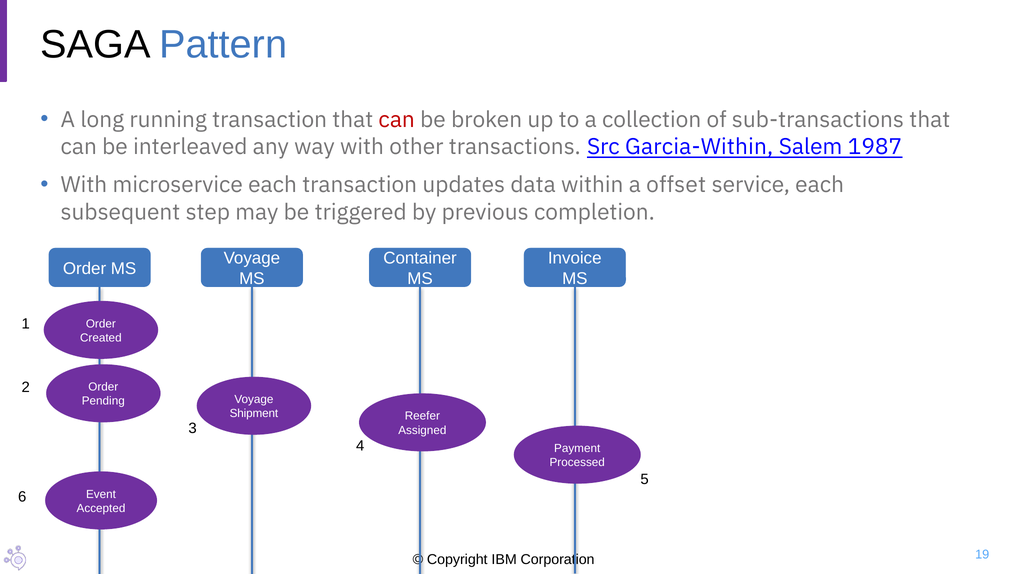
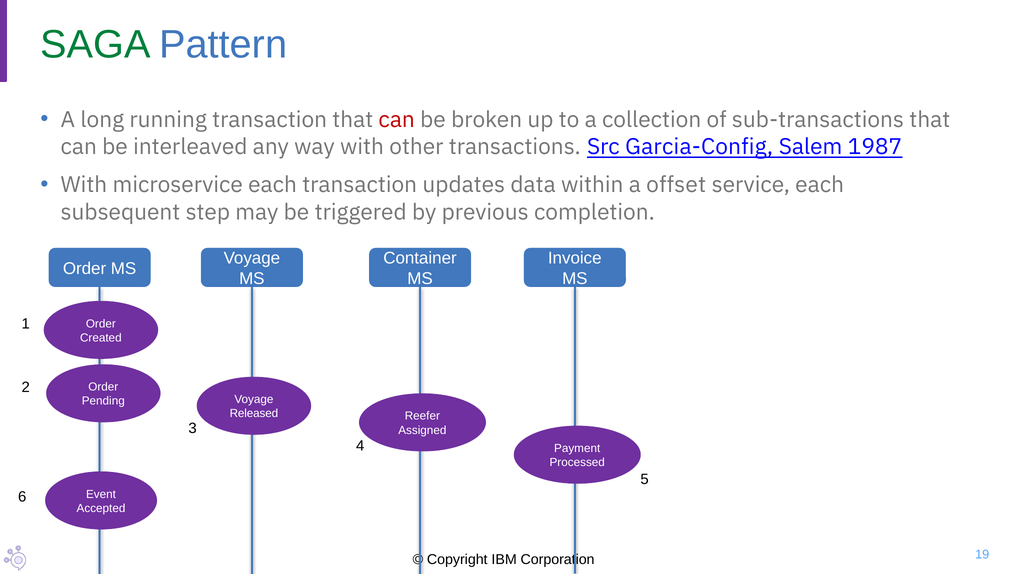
SAGA colour: black -> green
Garcia-Within: Garcia-Within -> Garcia-Config
Shipment: Shipment -> Released
